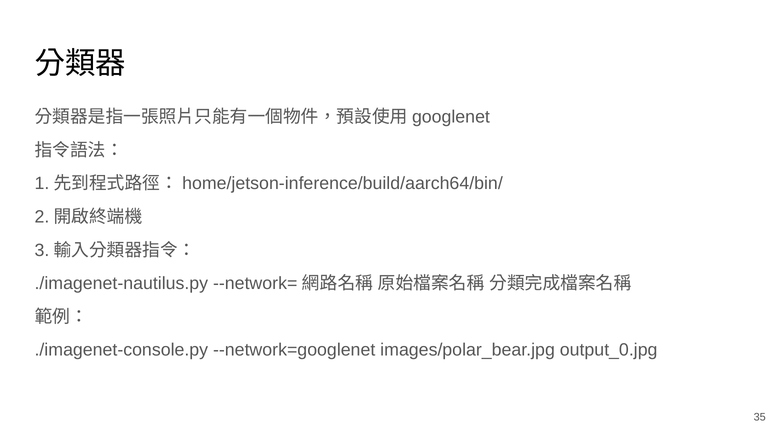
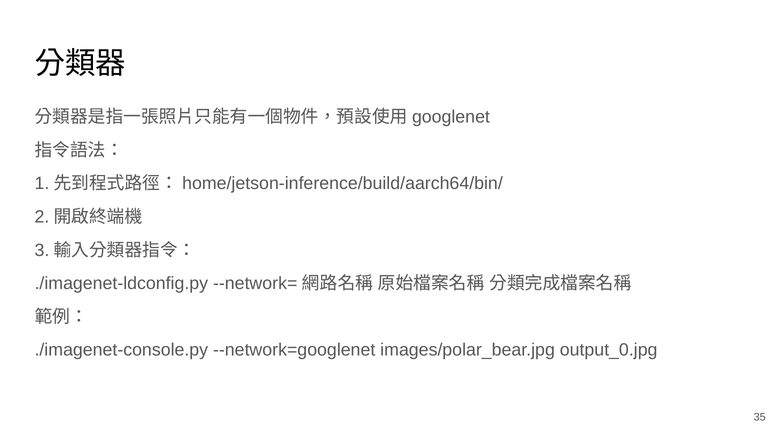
./imagenet-nautilus.py: ./imagenet-nautilus.py -> ./imagenet-ldconfig.py
